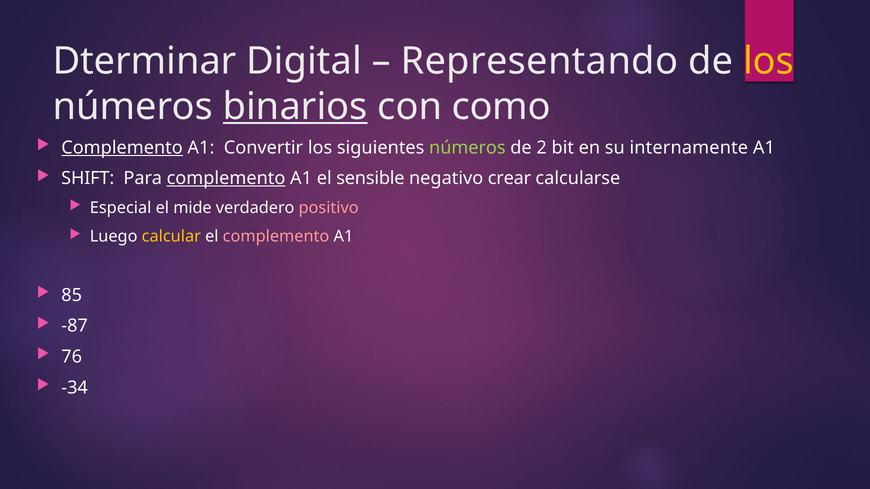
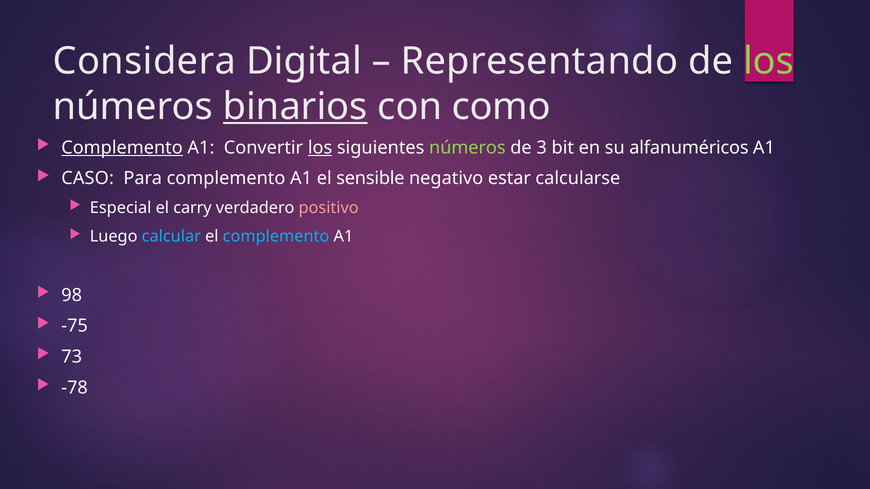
Dterminar: Dterminar -> Considera
los at (769, 61) colour: yellow -> light green
los at (320, 148) underline: none -> present
2: 2 -> 3
internamente: internamente -> alfanuméricos
SHIFT: SHIFT -> CASO
complemento at (226, 179) underline: present -> none
crear: crear -> estar
mide: mide -> carry
calcular colour: yellow -> light blue
complemento at (276, 237) colour: pink -> light blue
85: 85 -> 98
-87: -87 -> -75
76: 76 -> 73
-34: -34 -> -78
